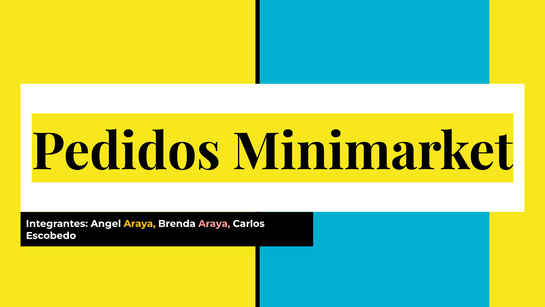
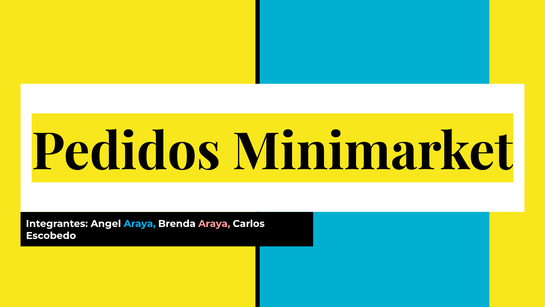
Araya at (140, 223) colour: yellow -> light blue
